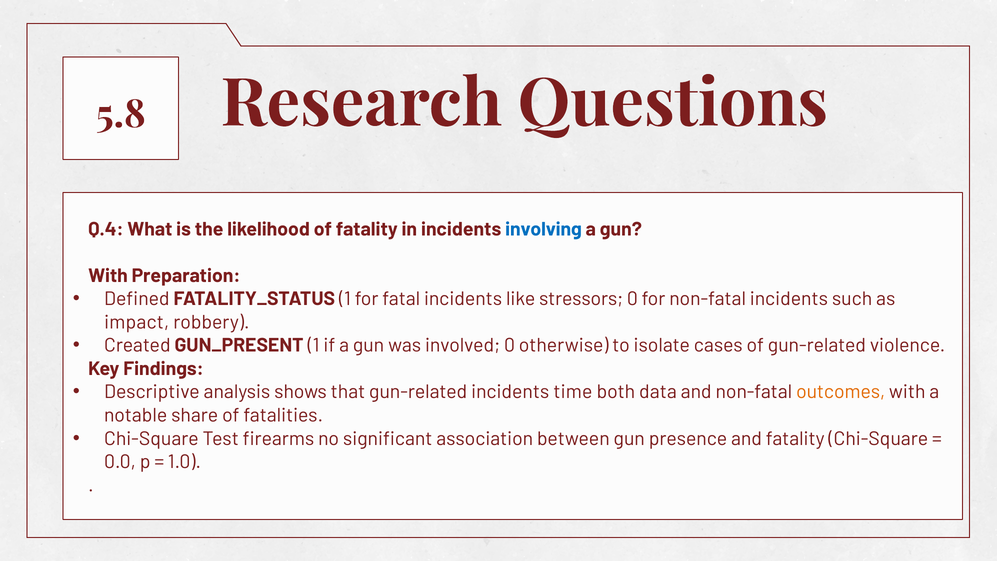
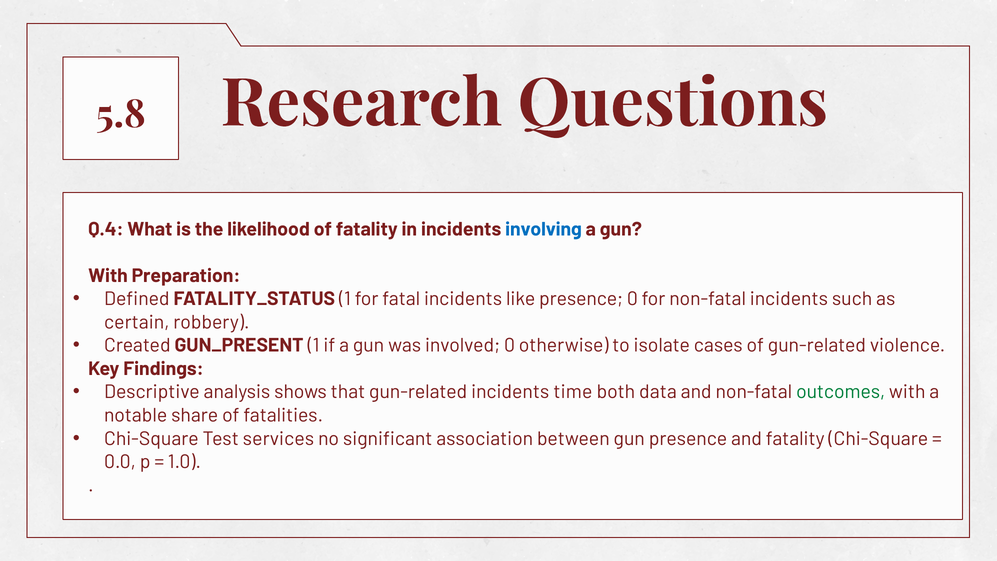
like stressors: stressors -> presence
impact: impact -> certain
outcomes colour: orange -> green
firearms: firearms -> services
